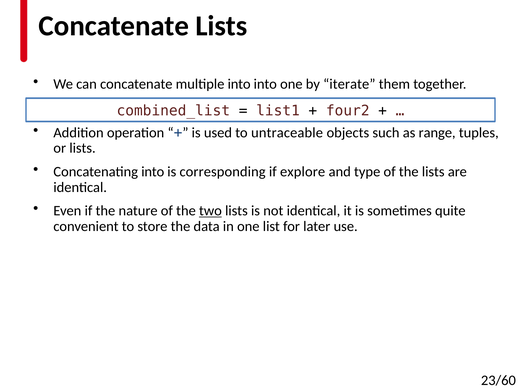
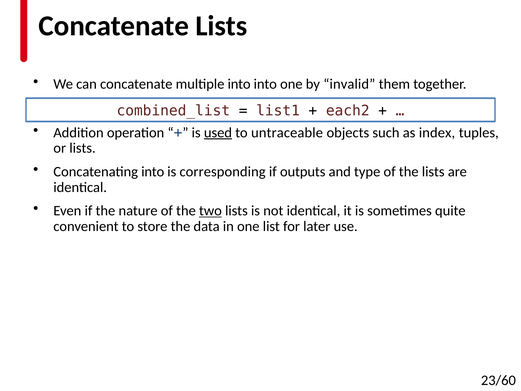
iterate: iterate -> invalid
four2: four2 -> each2
used underline: none -> present
range: range -> index
explore: explore -> outputs
